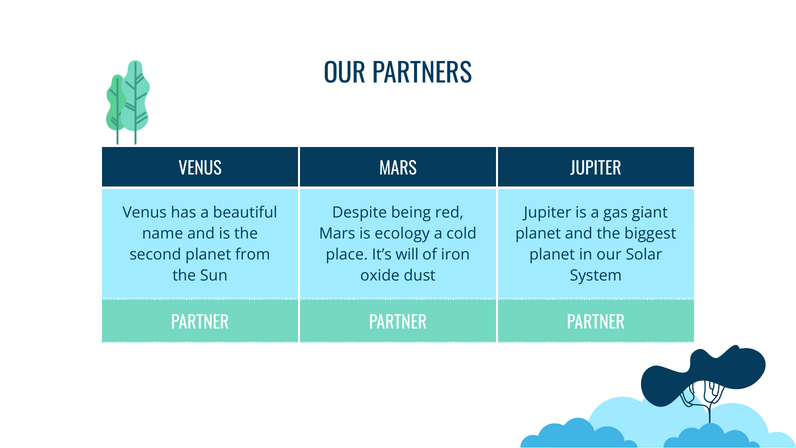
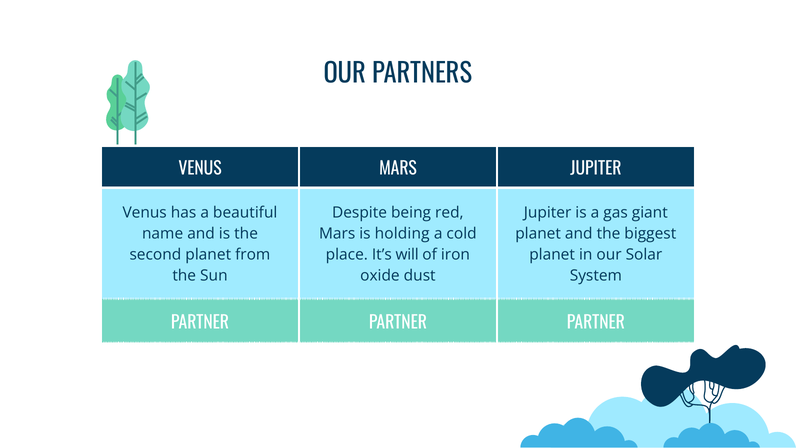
ecology: ecology -> holding
